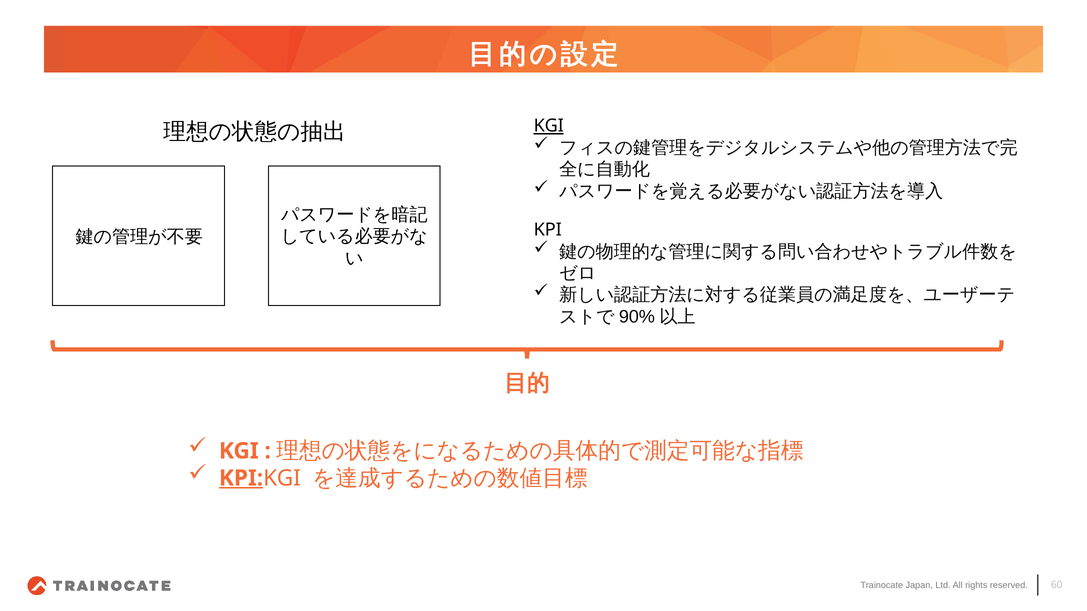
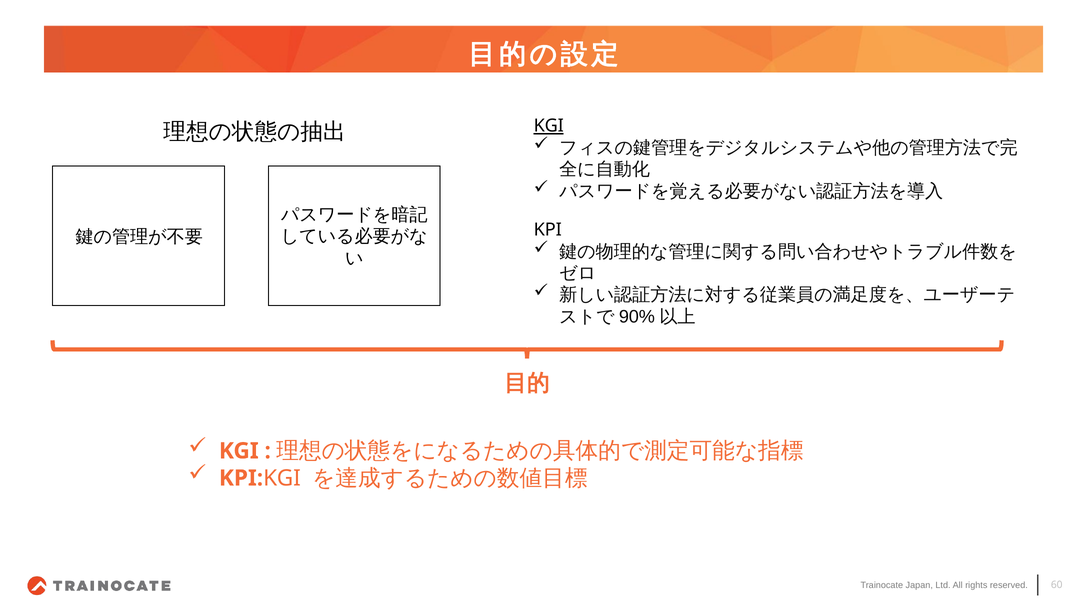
KPI at (241, 478) underline: present -> none
